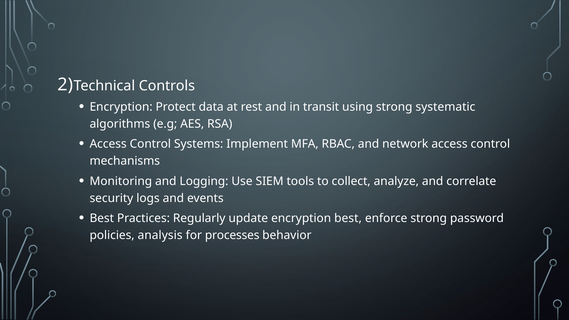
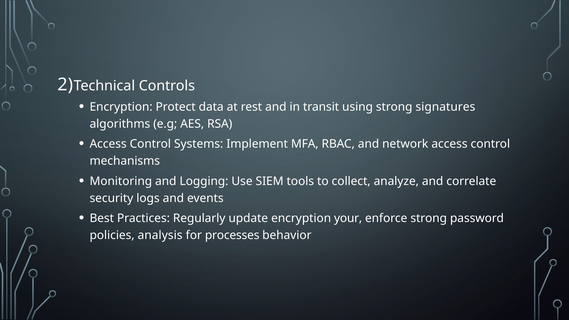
systematic: systematic -> signatures
encryption best: best -> your
